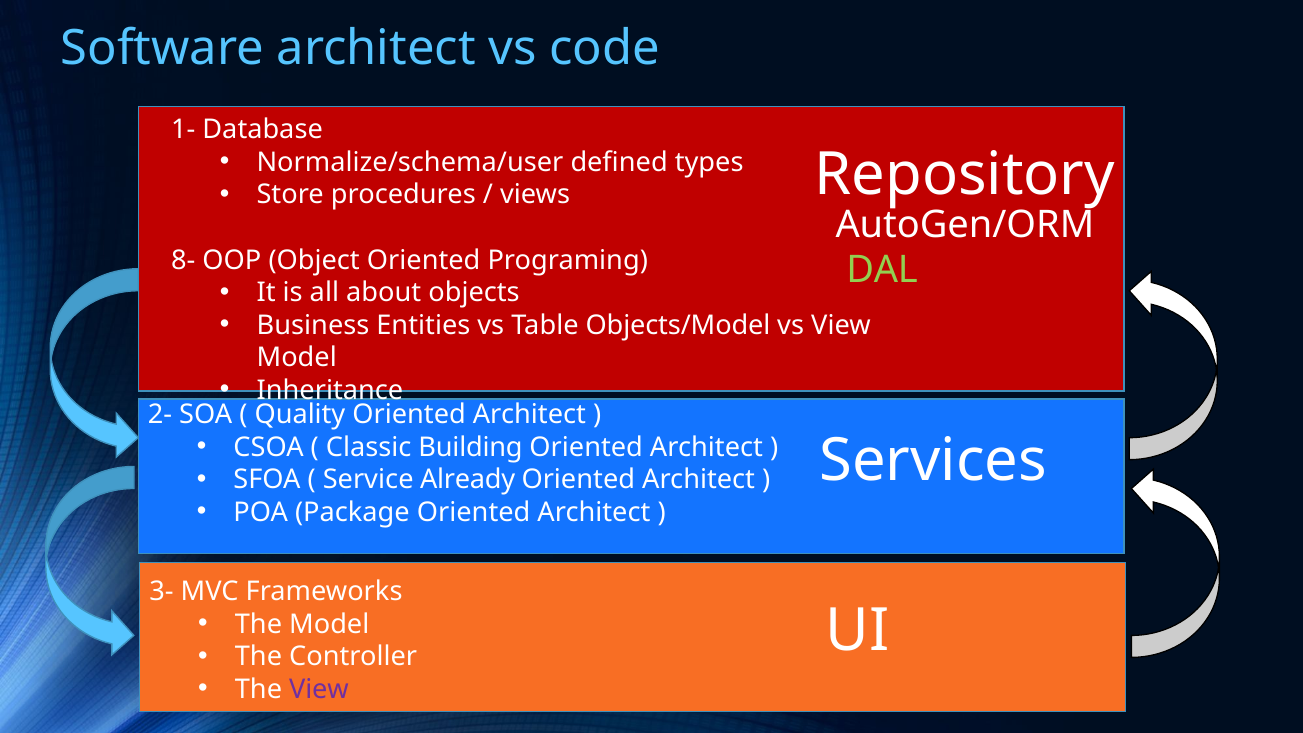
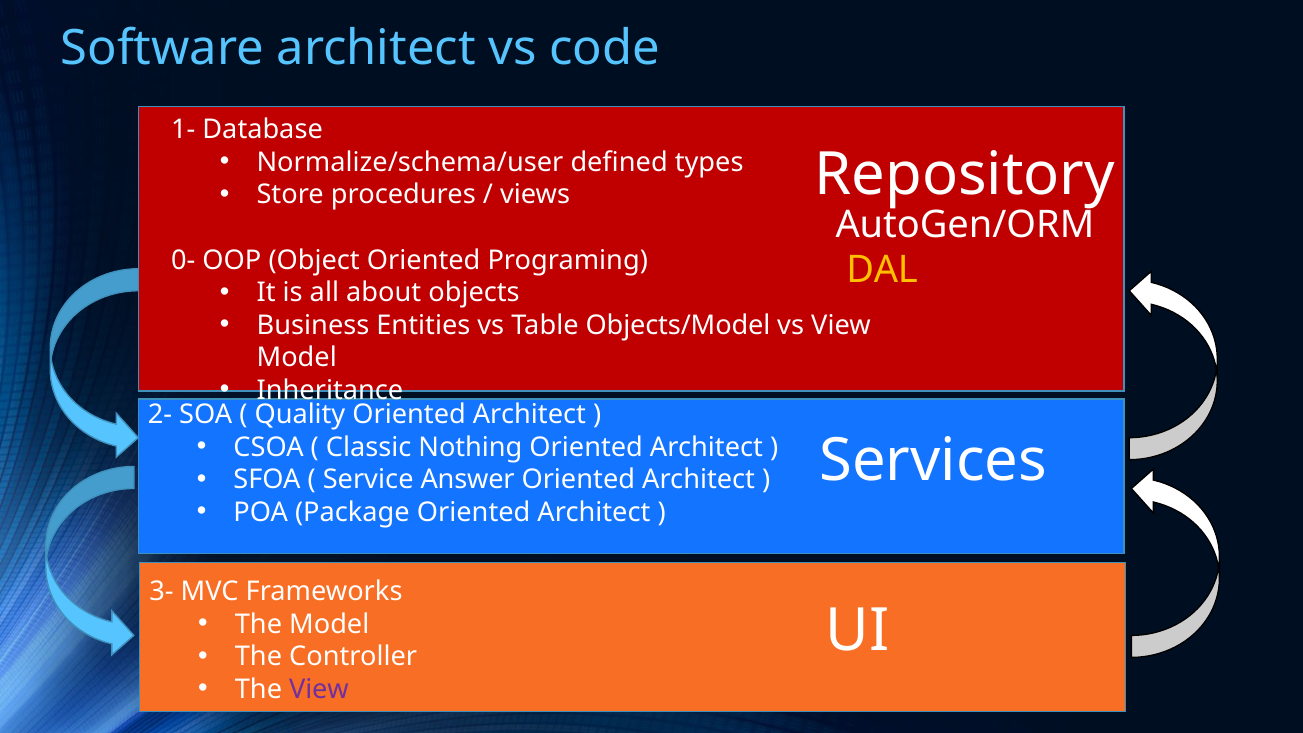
8-: 8- -> 0-
DAL colour: light green -> yellow
Building: Building -> Nothing
Already: Already -> Answer
